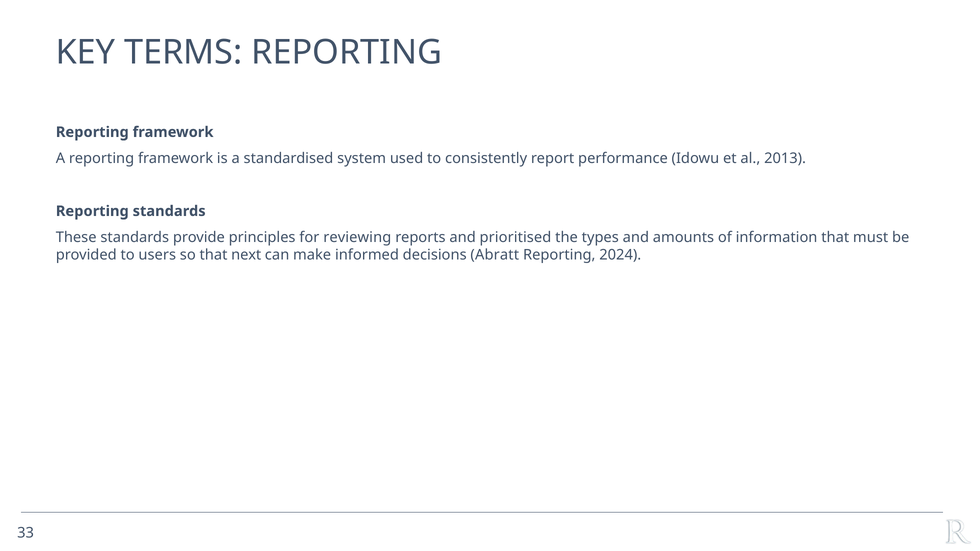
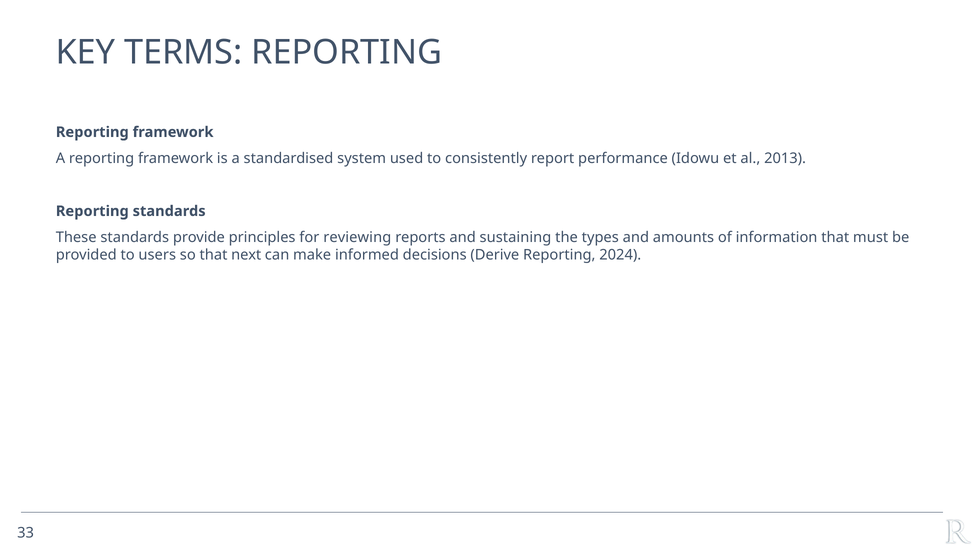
prioritised: prioritised -> sustaining
Abratt: Abratt -> Derive
